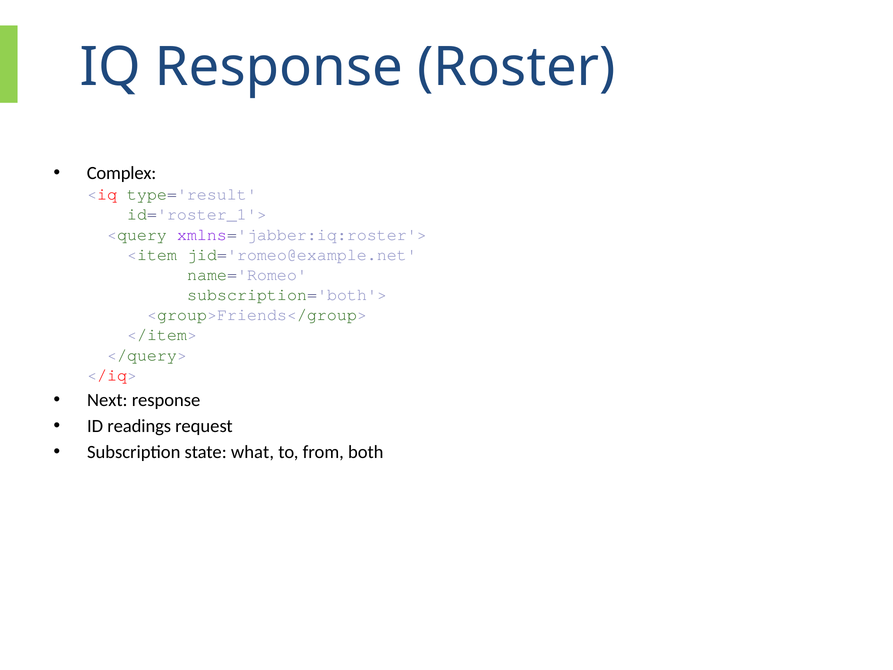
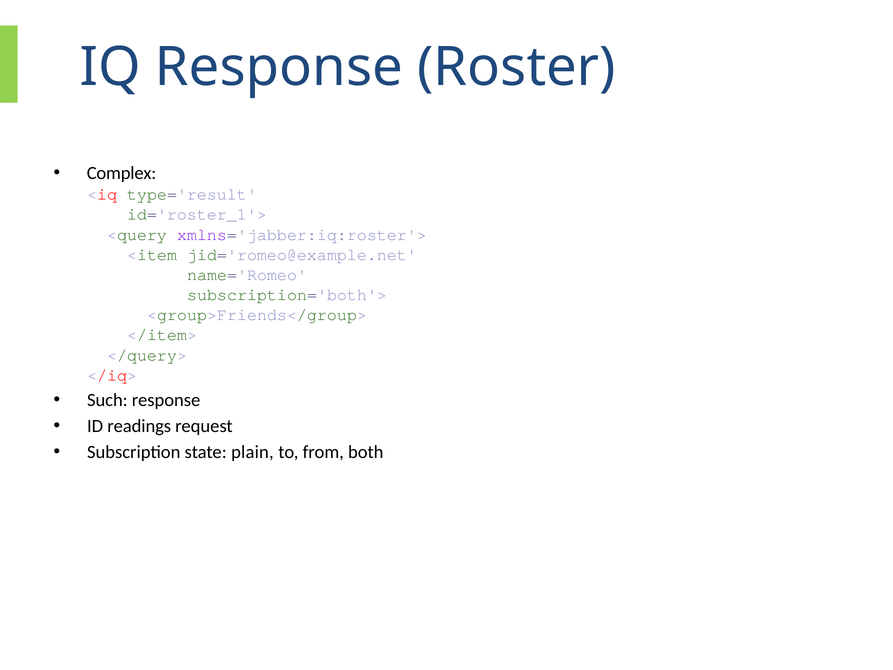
Next: Next -> Such
what: what -> plain
